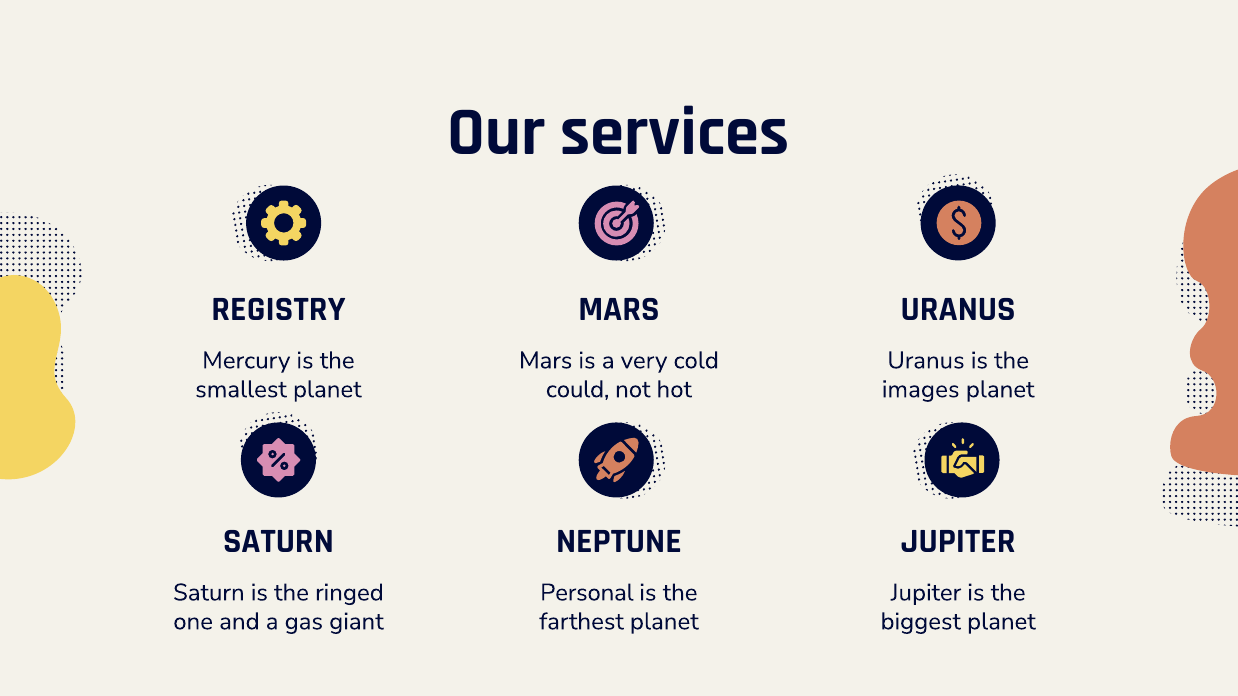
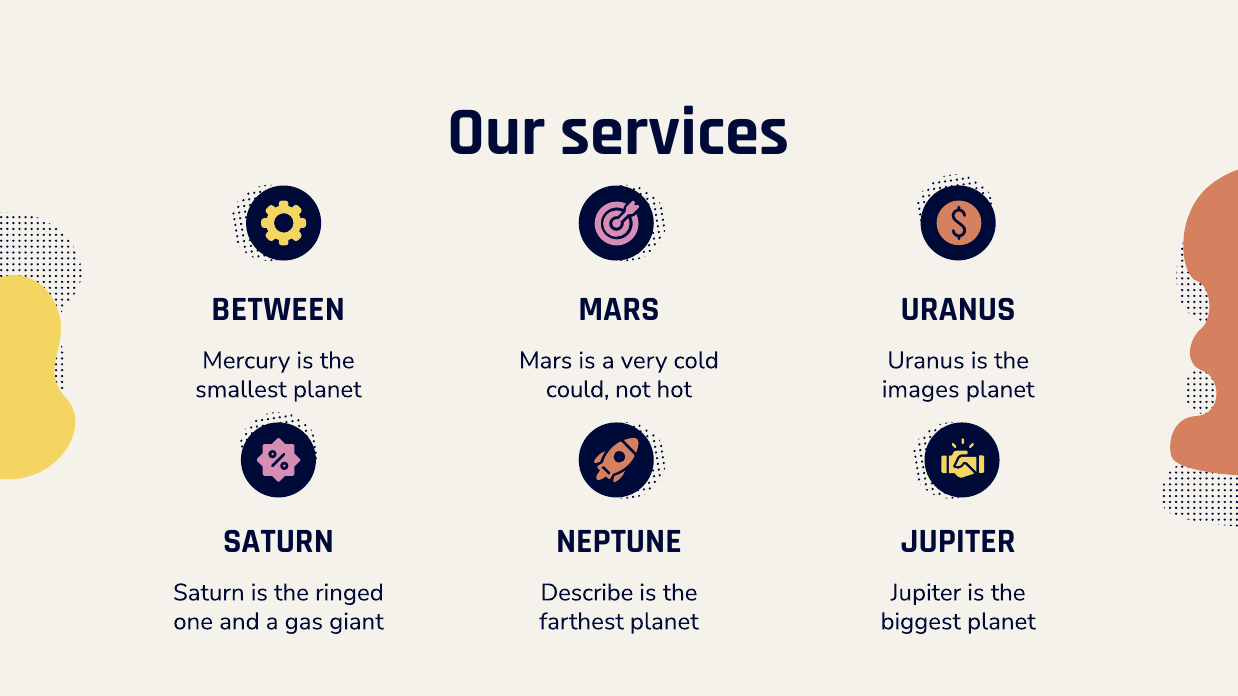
REGISTRY: REGISTRY -> BETWEEN
Personal: Personal -> Describe
